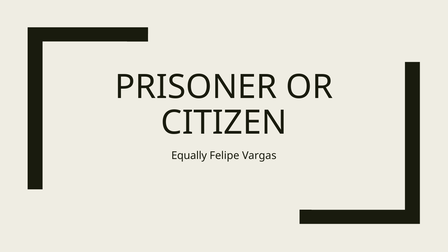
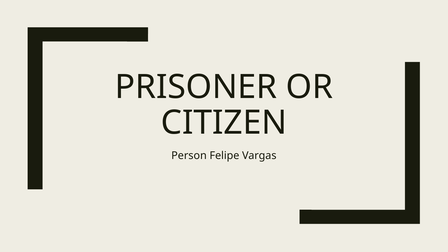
Equally: Equally -> Person
